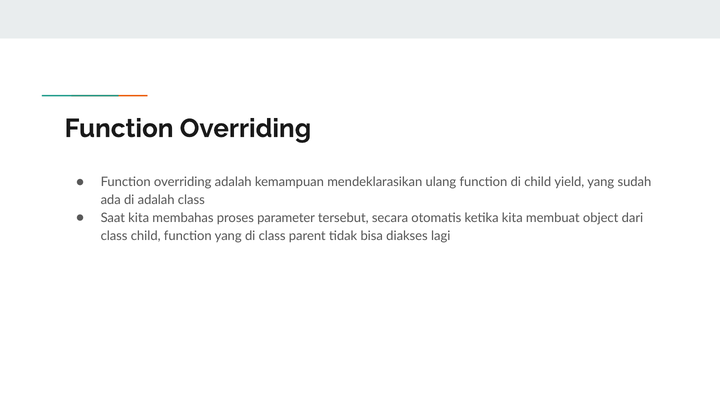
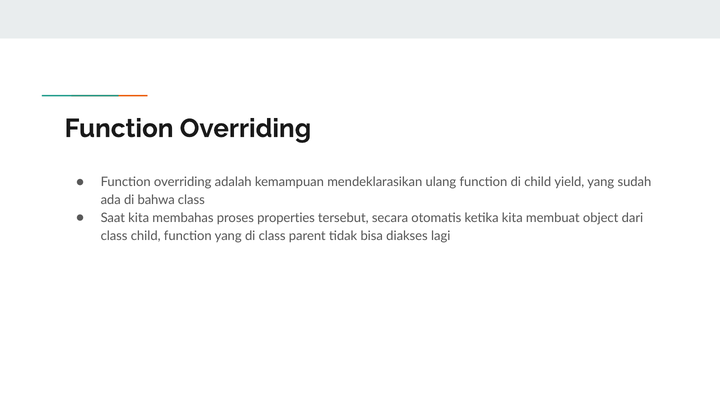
di adalah: adalah -> bahwa
parameter: parameter -> properties
